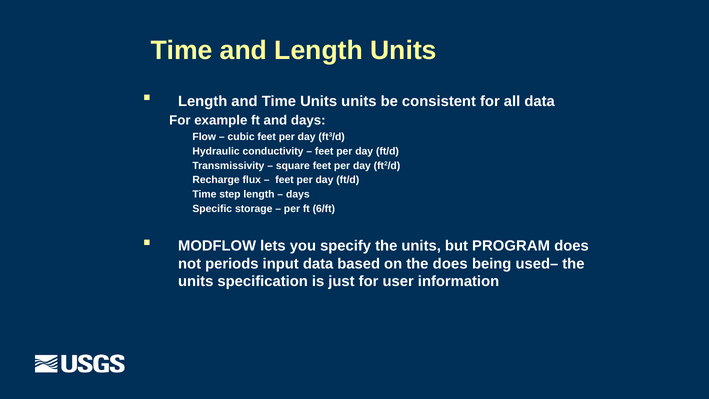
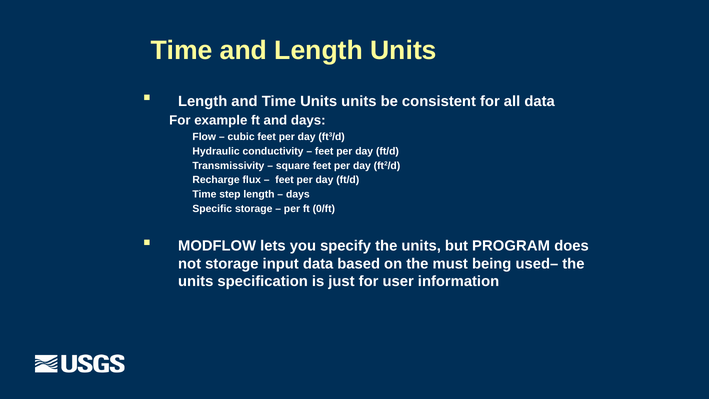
6/ft: 6/ft -> 0/ft
not periods: periods -> storage
the does: does -> must
